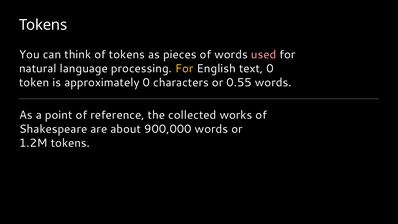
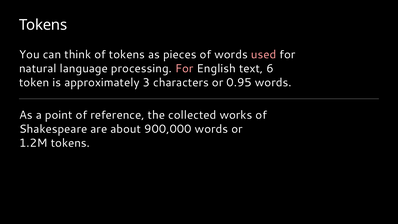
For at (184, 69) colour: yellow -> pink
text 0: 0 -> 6
approximately 0: 0 -> 3
0.55: 0.55 -> 0.95
